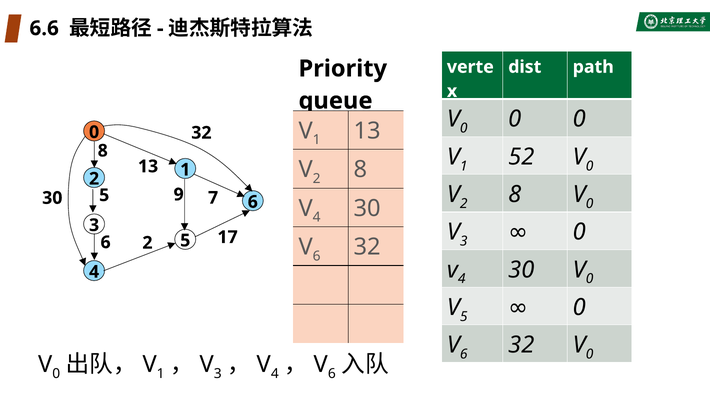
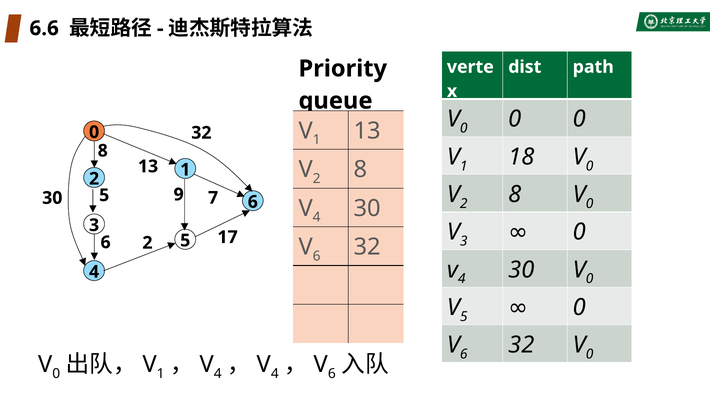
52: 52 -> 18
3 at (218, 374): 3 -> 4
